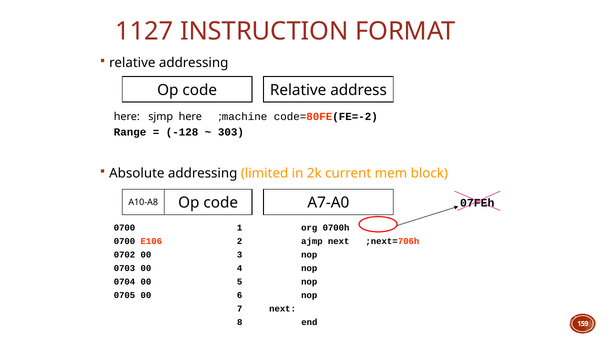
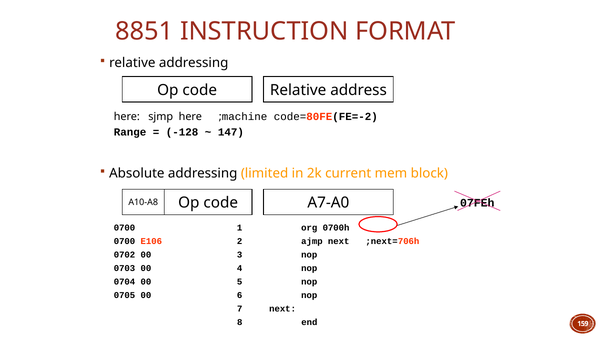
1127: 1127 -> 8851
303: 303 -> 147
